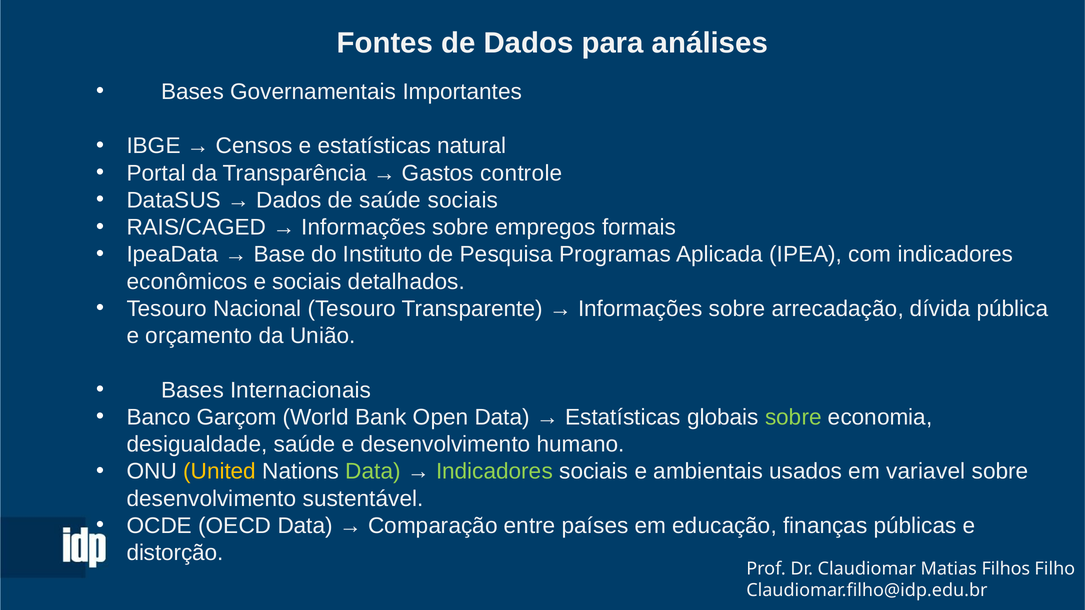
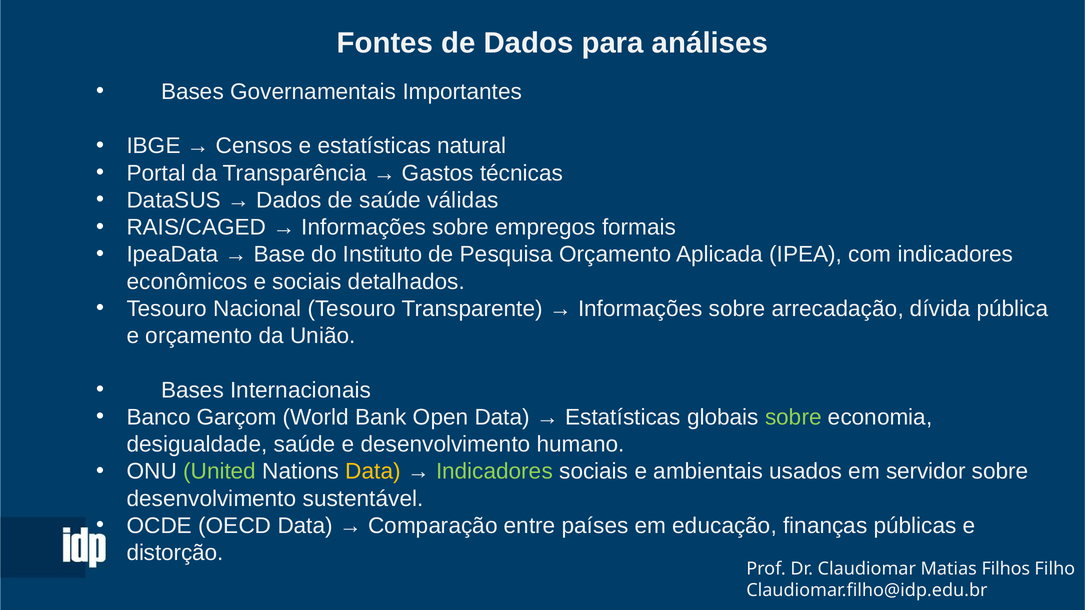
controle: controle -> técnicas
saúde sociais: sociais -> válidas
Pesquisa Programas: Programas -> Orçamento
United colour: yellow -> light green
Data at (373, 472) colour: light green -> yellow
variavel: variavel -> servidor
